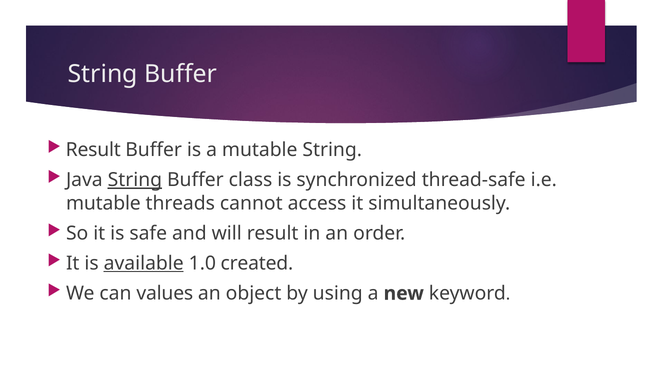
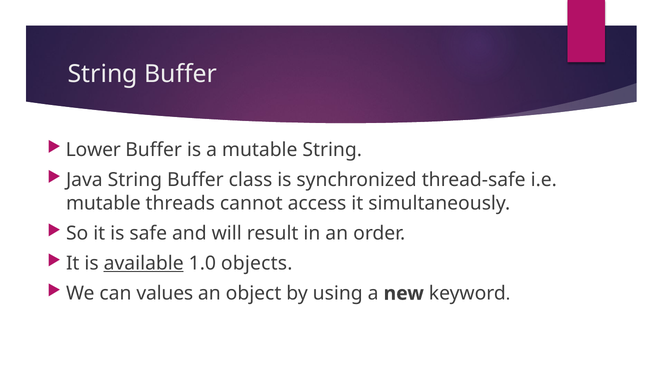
Result at (93, 150): Result -> Lower
String at (135, 180) underline: present -> none
created: created -> objects
